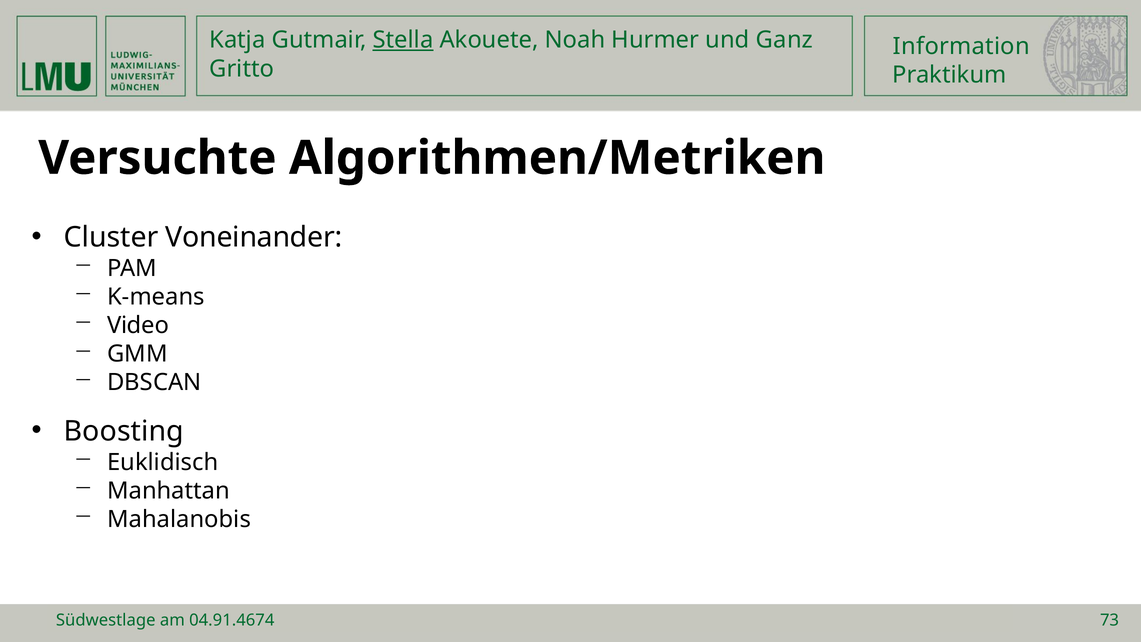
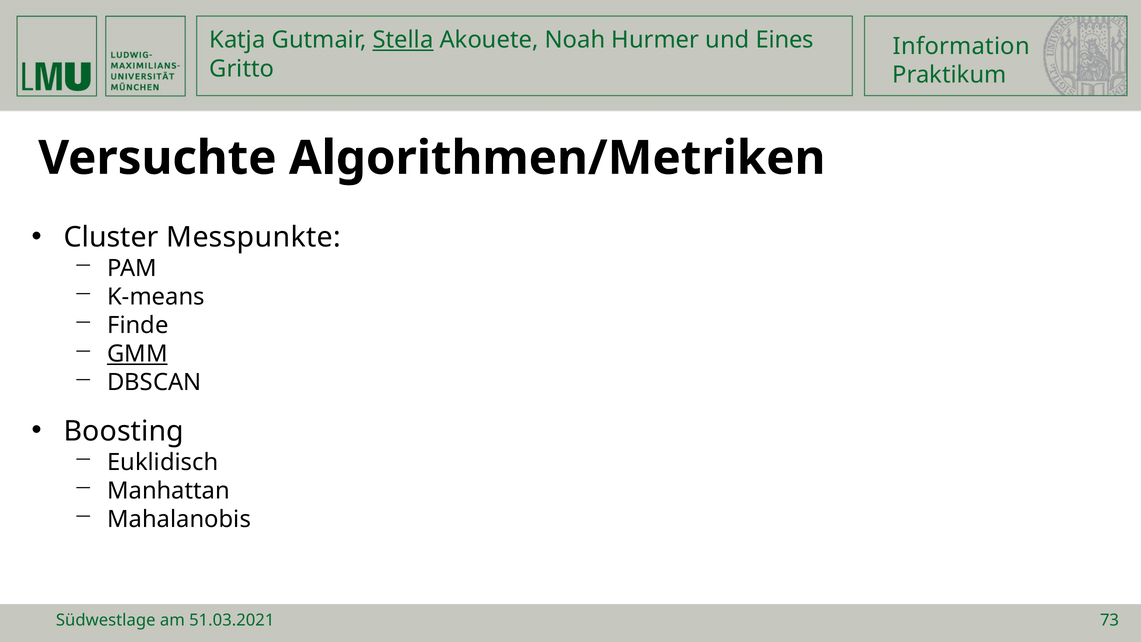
Ganz: Ganz -> Eines
Voneinander: Voneinander -> Messpunkte
Video: Video -> Finde
GMM underline: none -> present
04.91.4674: 04.91.4674 -> 51.03.2021
